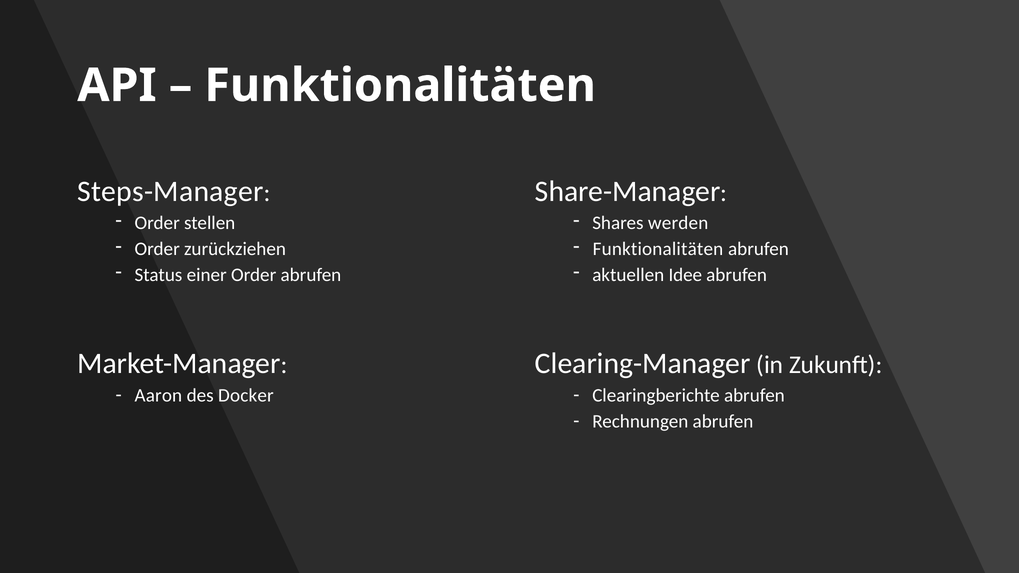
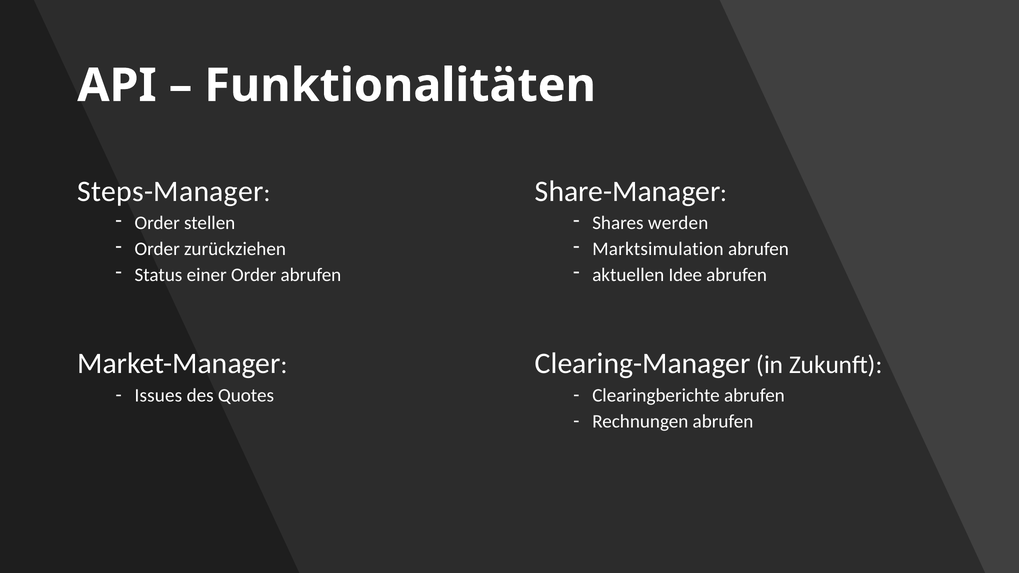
Funktionalitäten at (658, 249): Funktionalitäten -> Marktsimulation
Aaron: Aaron -> Issues
Docker: Docker -> Quotes
